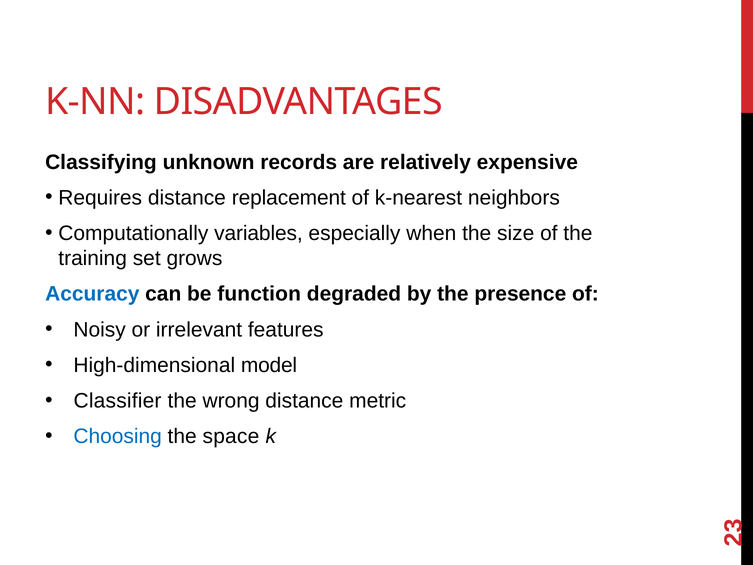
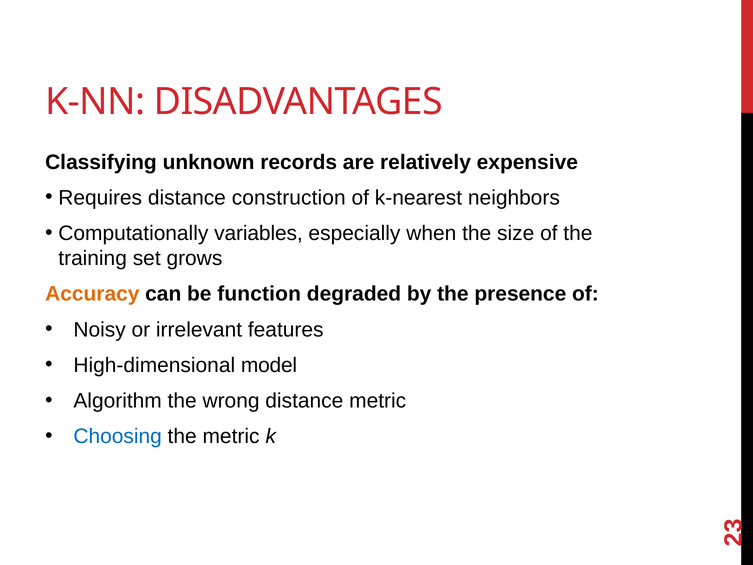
replacement: replacement -> construction
Accuracy colour: blue -> orange
Classifier: Classifier -> Algorithm
the space: space -> metric
